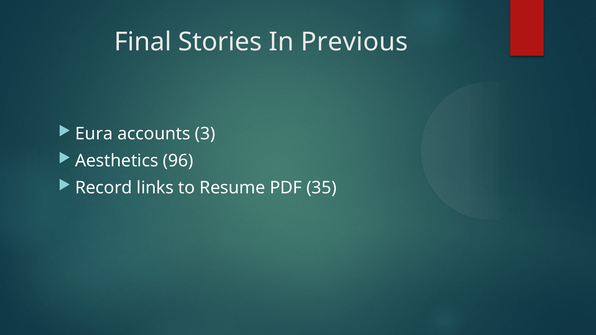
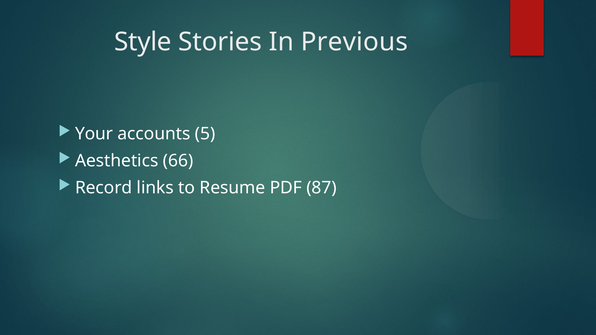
Final: Final -> Style
Eura: Eura -> Your
3: 3 -> 5
96: 96 -> 66
35: 35 -> 87
